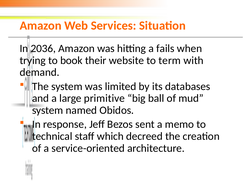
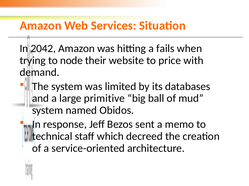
2036: 2036 -> 2042
book: book -> node
term: term -> price
